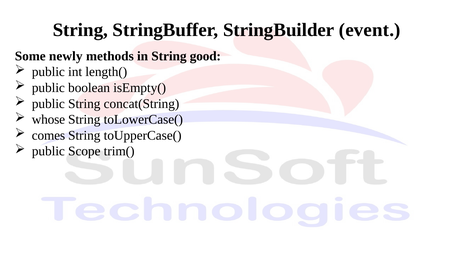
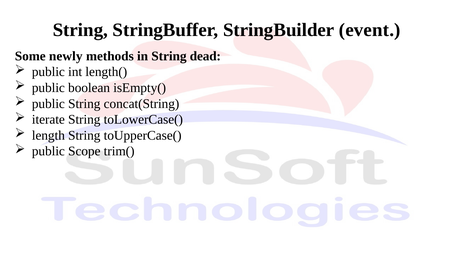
good: good -> dead
whose: whose -> iterate
comes: comes -> length
